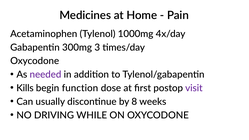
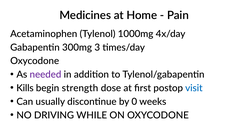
function: function -> strength
visit colour: purple -> blue
8: 8 -> 0
